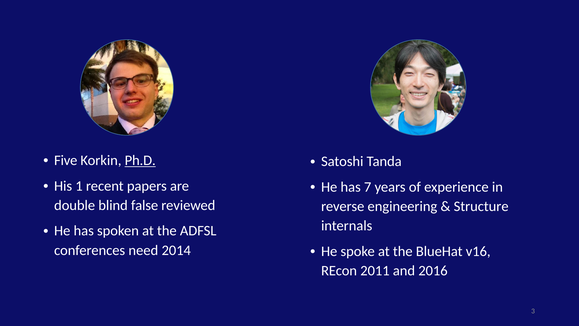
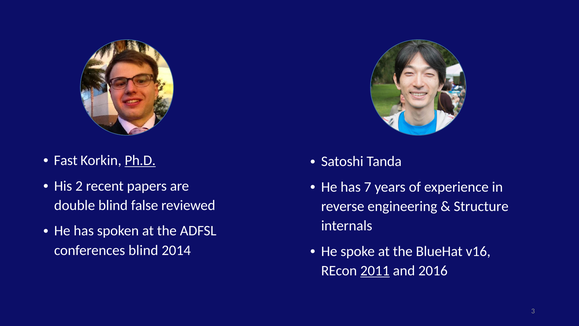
Five: Five -> Fast
1: 1 -> 2
conferences need: need -> blind
2011 underline: none -> present
